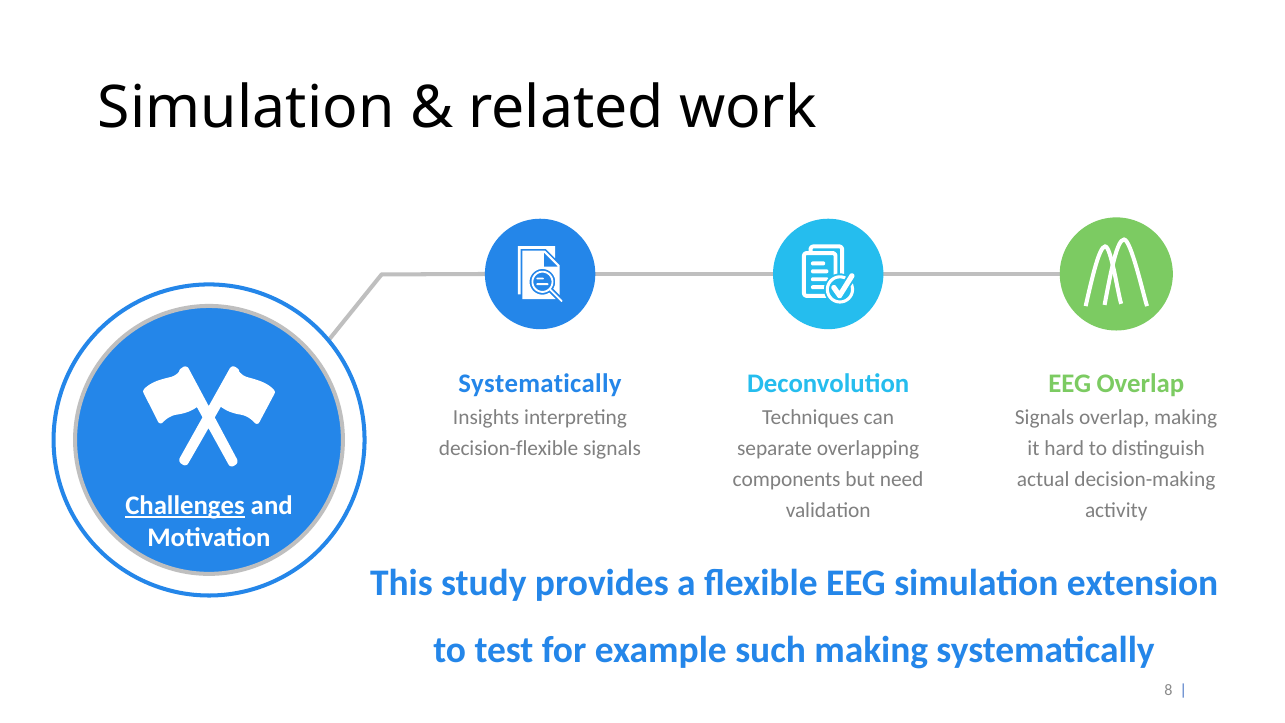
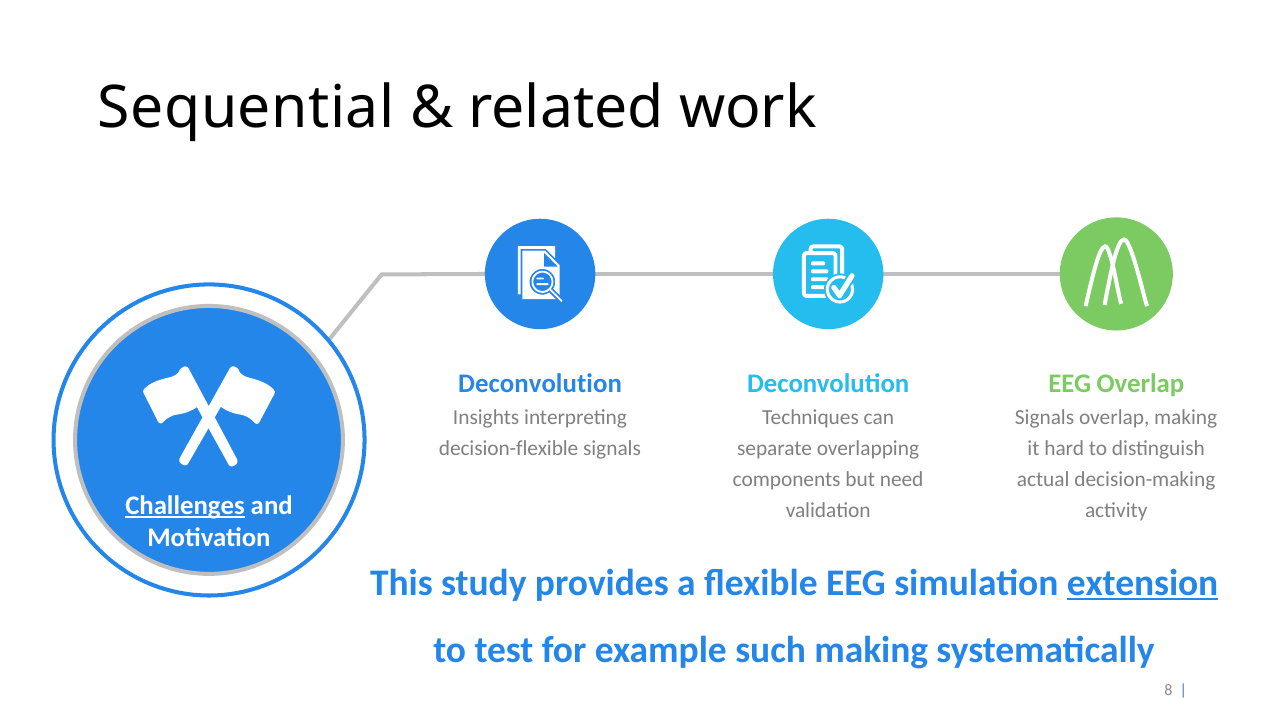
Simulation at (246, 108): Simulation -> Sequential
Systematically at (540, 384): Systematically -> Deconvolution
extension underline: none -> present
